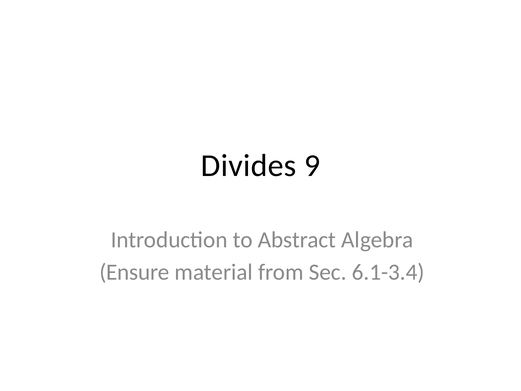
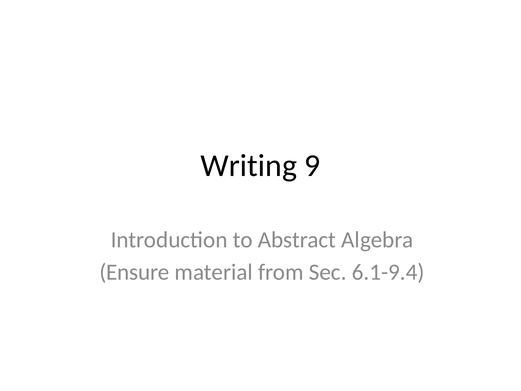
Divides: Divides -> Writing
6.1-3.4: 6.1-3.4 -> 6.1-9.4
